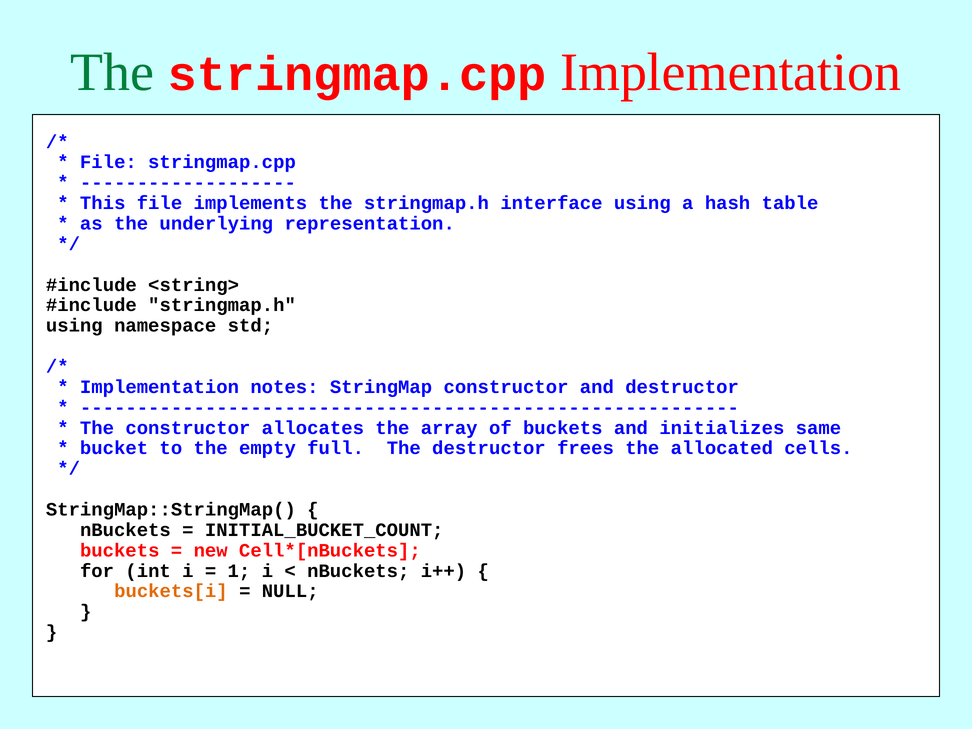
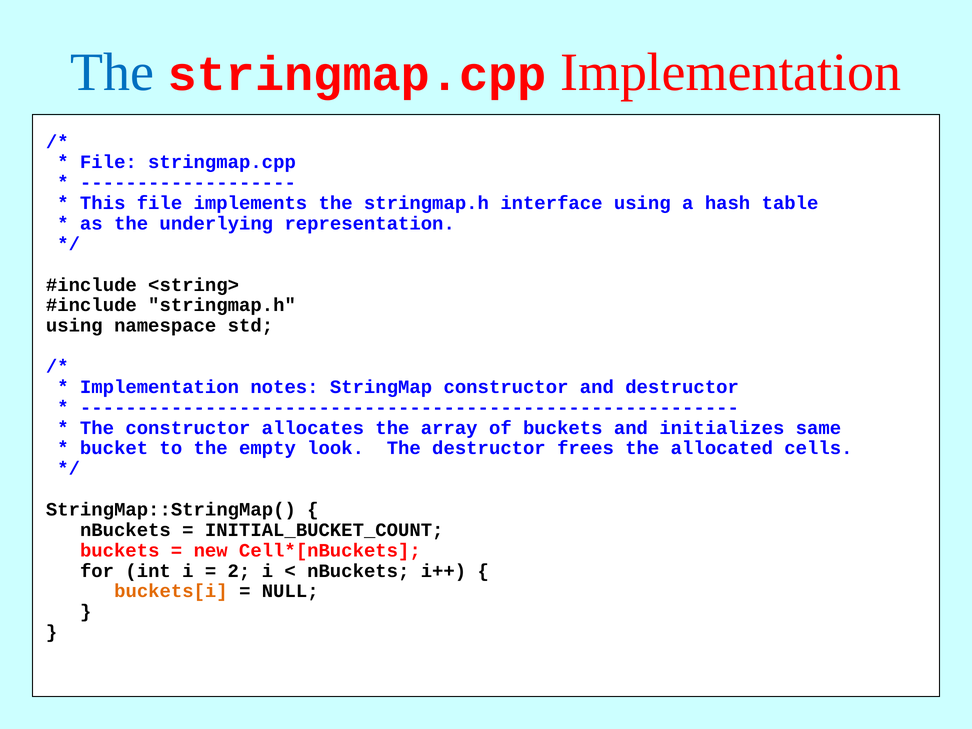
The at (112, 73) colour: green -> blue
full: full -> look
1: 1 -> 2
